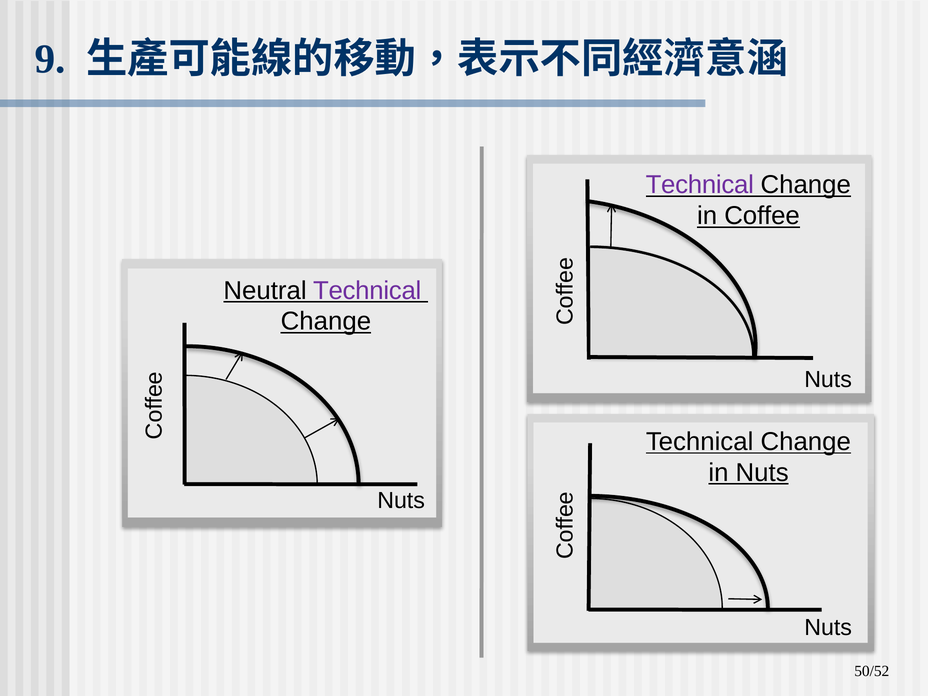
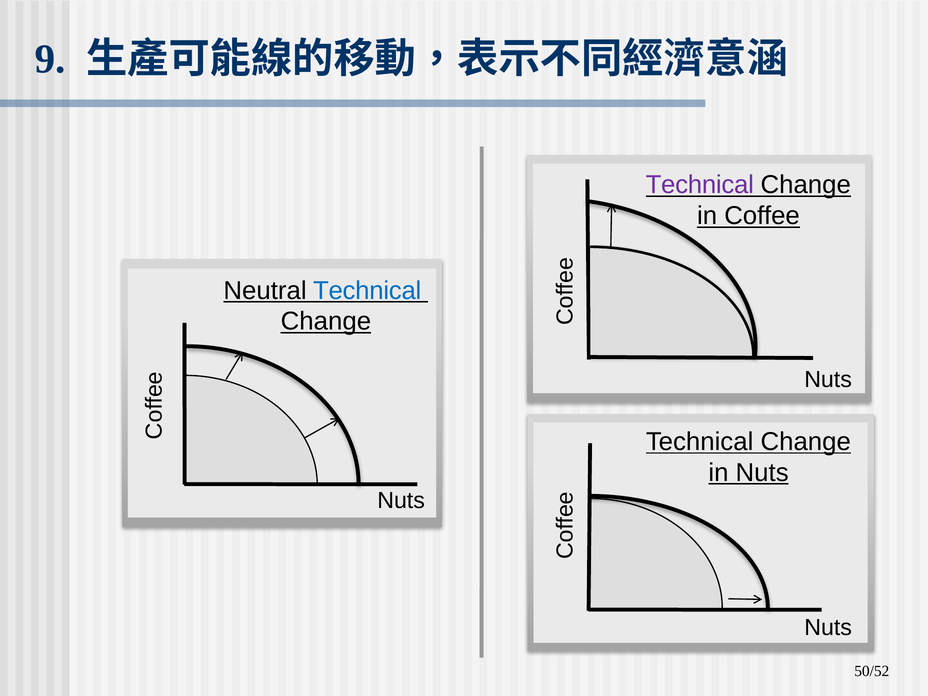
Technical at (367, 291) colour: purple -> blue
